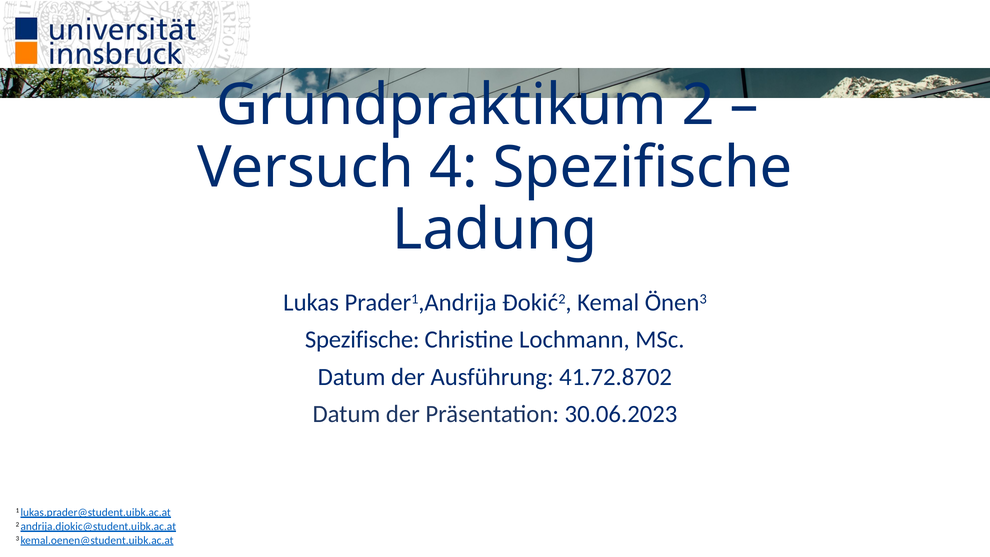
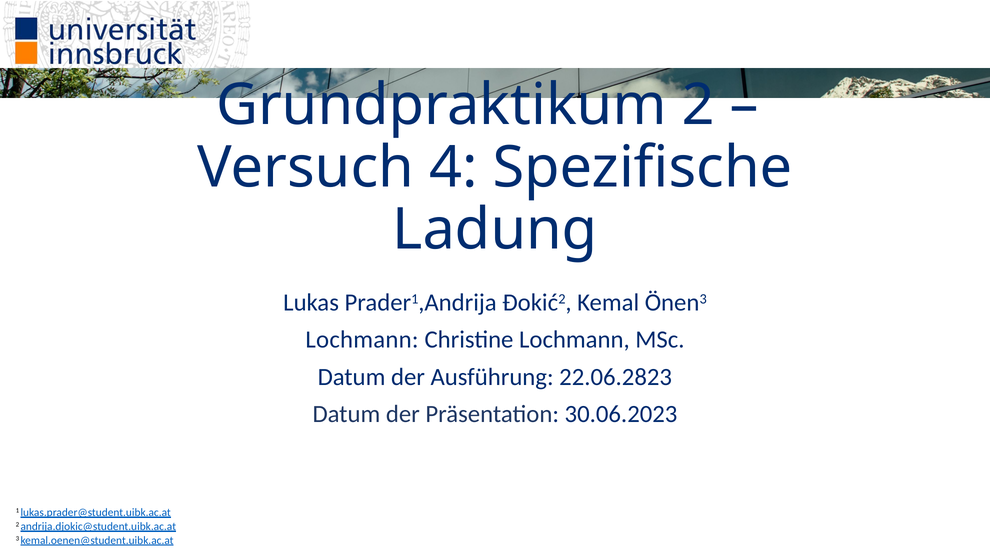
Spezifische at (362, 340): Spezifische -> Lochmann
41.72.8702: 41.72.8702 -> 22.06.2823
